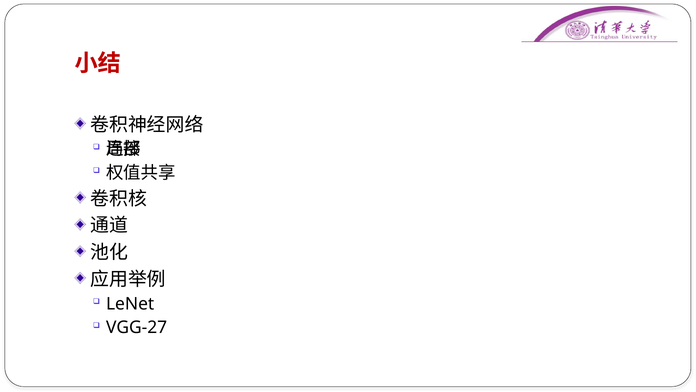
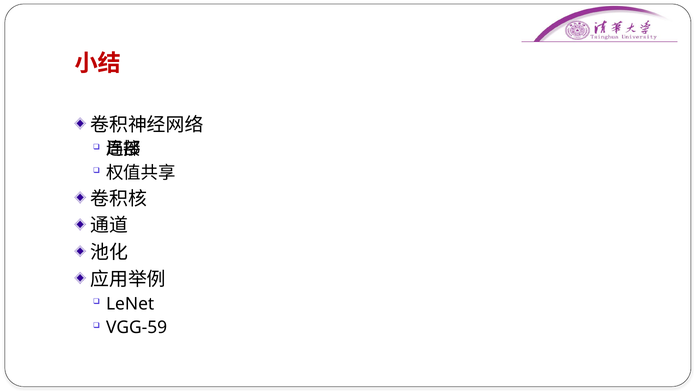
VGG-27: VGG-27 -> VGG-59
